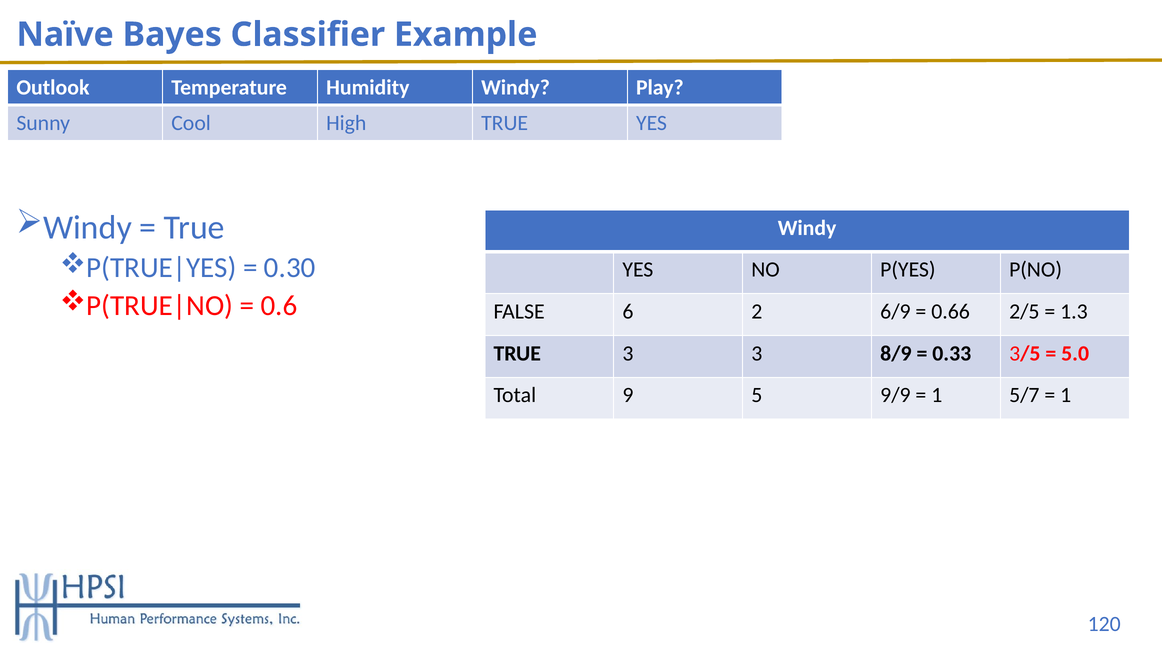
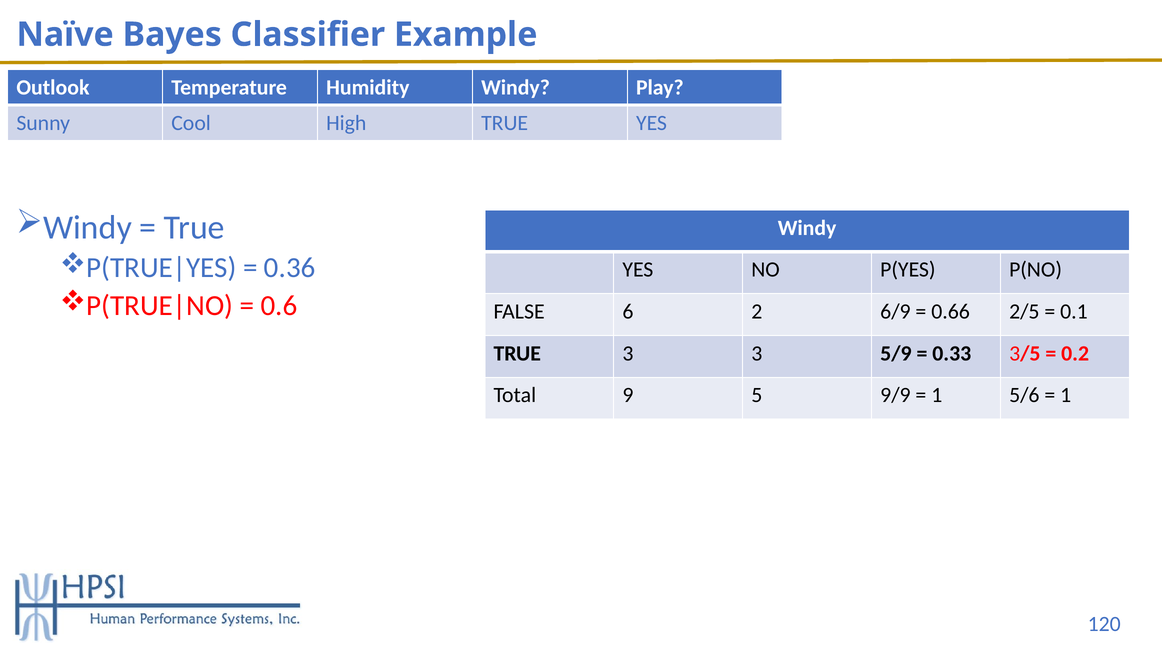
0.30: 0.30 -> 0.36
1.3: 1.3 -> 0.1
8/9: 8/9 -> 5/9
5.0: 5.0 -> 0.2
5/7: 5/7 -> 5/6
